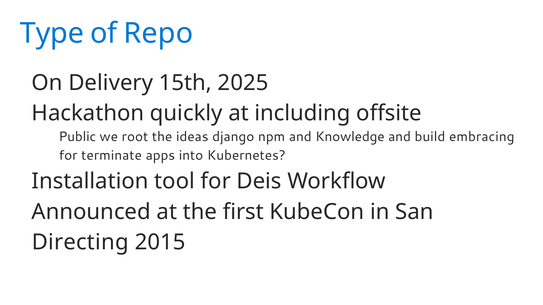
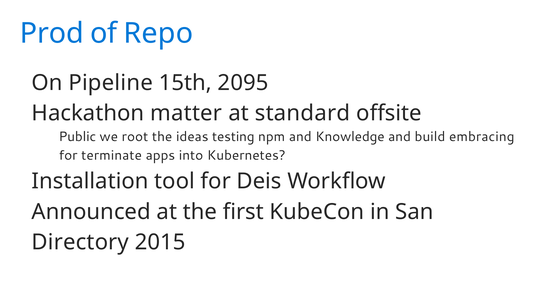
Type: Type -> Prod
Delivery: Delivery -> Pipeline
2025: 2025 -> 2095
quickly: quickly -> matter
including: including -> standard
django: django -> testing
Directing: Directing -> Directory
